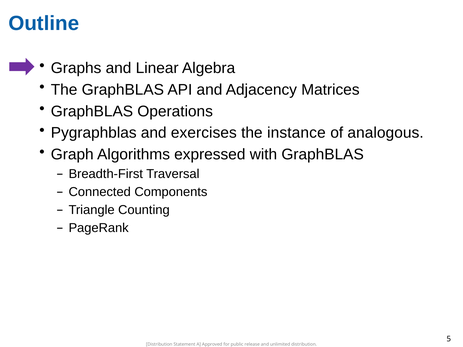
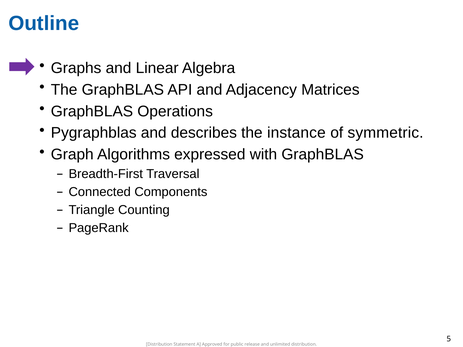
exercises: exercises -> describes
analogous: analogous -> symmetric
